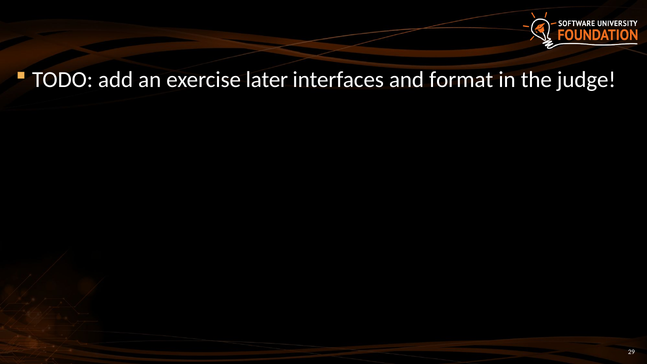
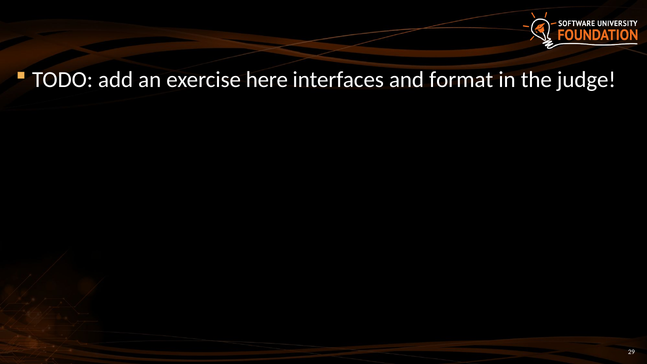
later: later -> here
